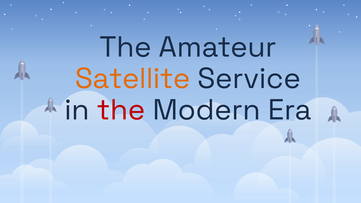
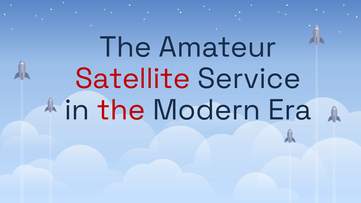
Satellite colour: orange -> red
